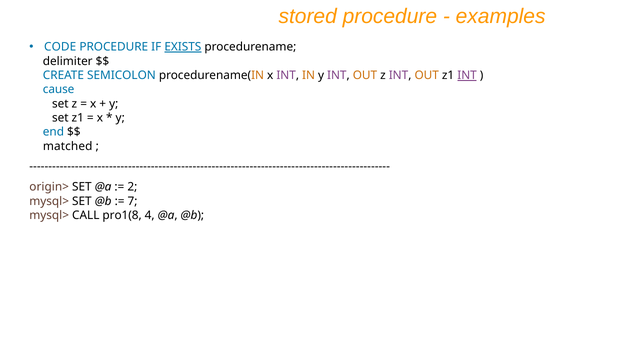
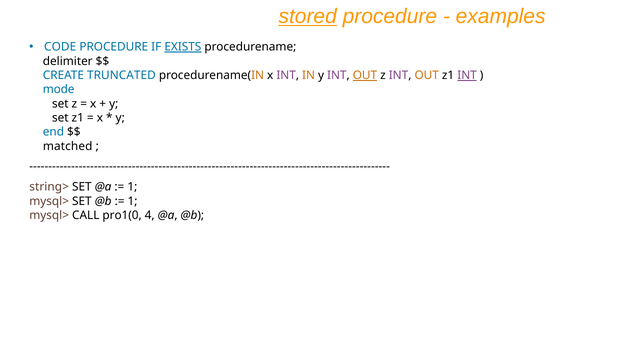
stored underline: none -> present
SEMICOLON: SEMICOLON -> TRUNCATED
OUT at (365, 75) underline: none -> present
cause: cause -> mode
origin>: origin> -> string>
2 at (132, 187): 2 -> 1
7 at (133, 201): 7 -> 1
pro1(8: pro1(8 -> pro1(0
